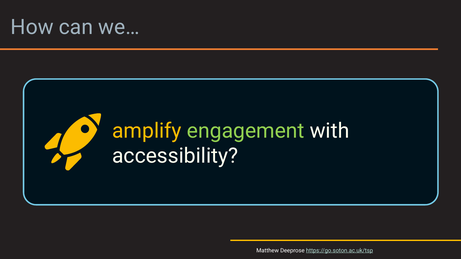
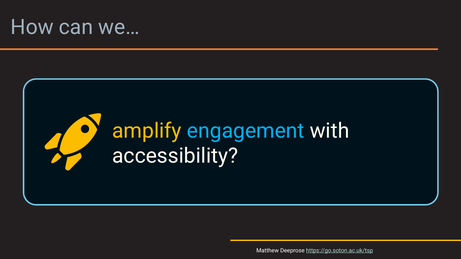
engagement colour: light green -> light blue
